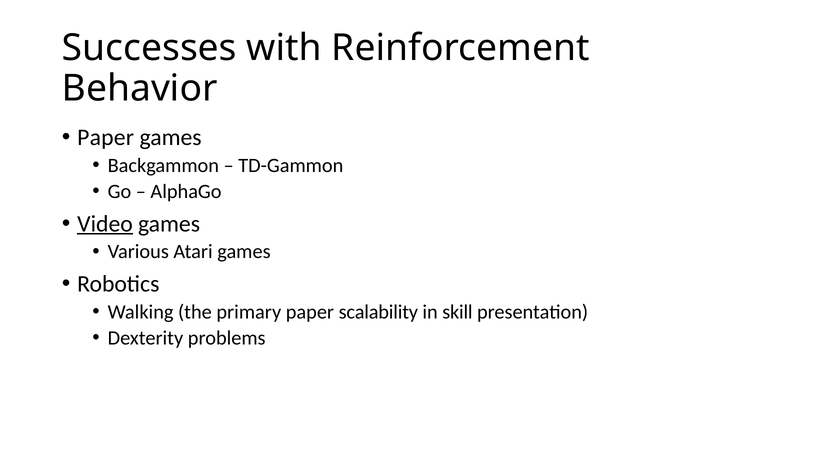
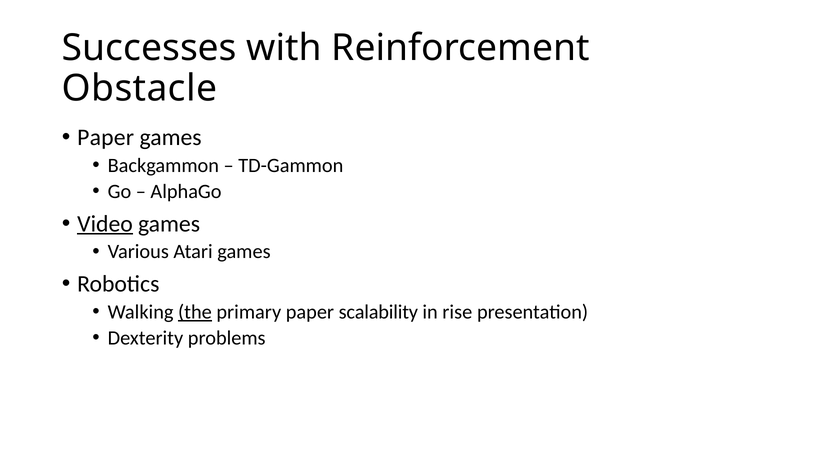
Behavior: Behavior -> Obstacle
the underline: none -> present
skill: skill -> rise
